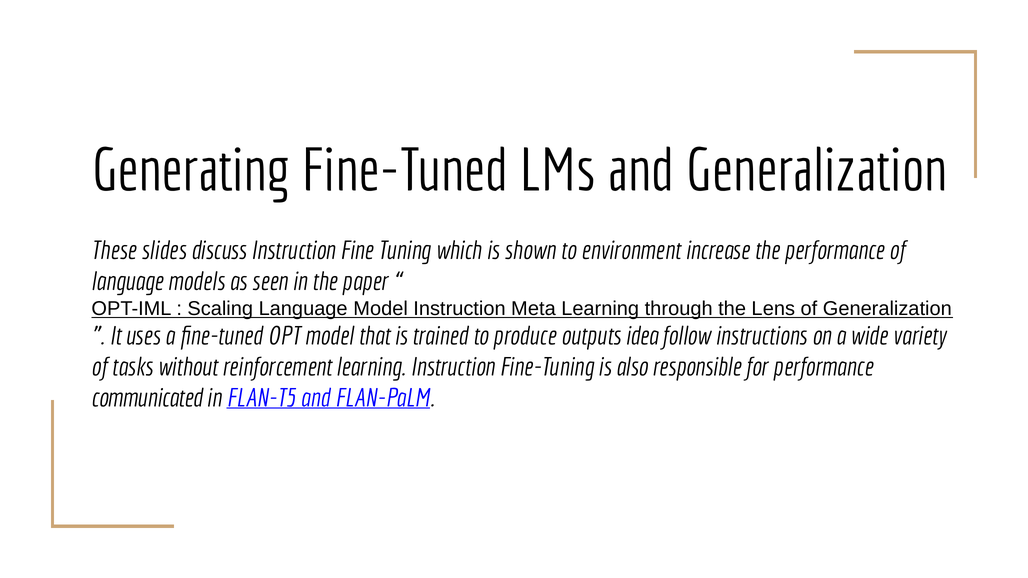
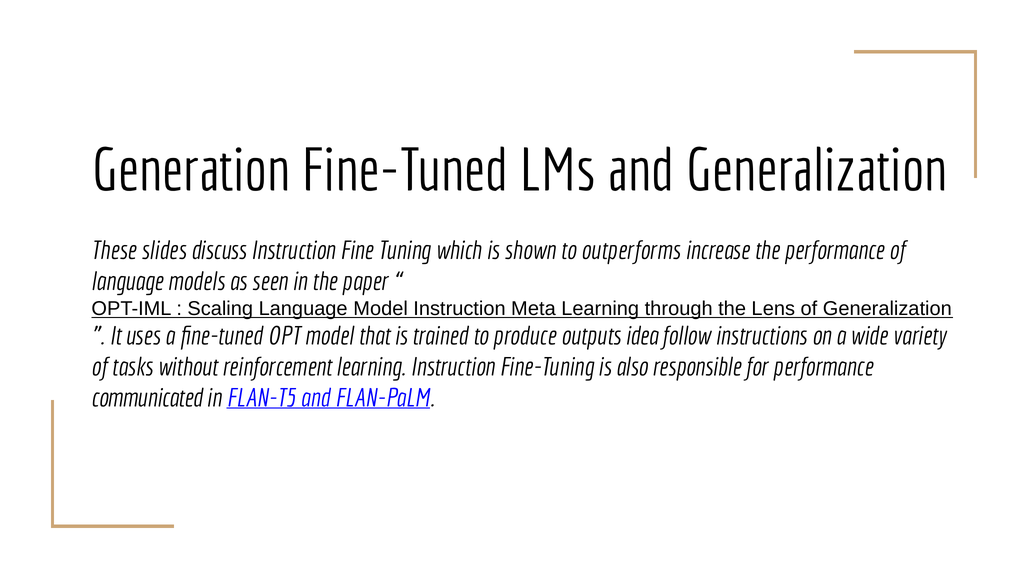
Generating: Generating -> Generation
environment: environment -> outperforms
